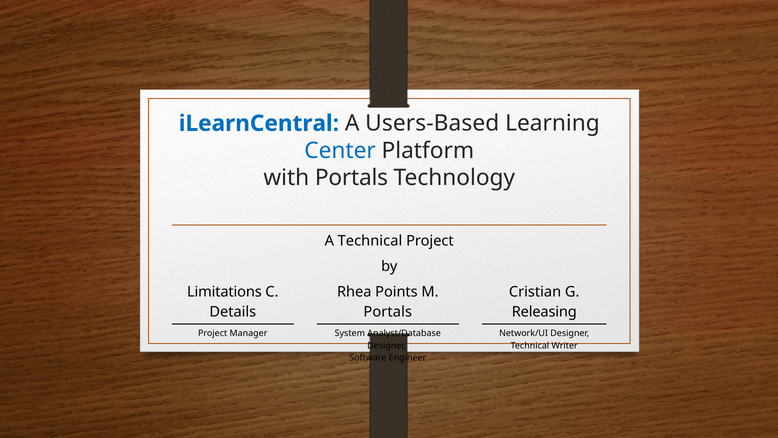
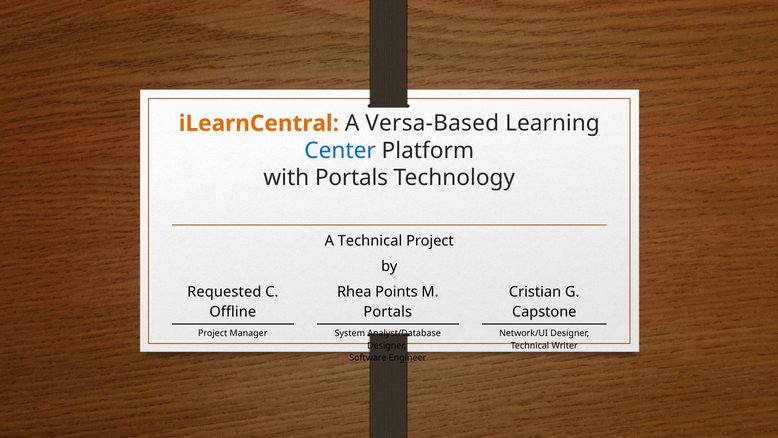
iLearnCentral colour: blue -> orange
Users-Based: Users-Based -> Versa-Based
Limitations: Limitations -> Requested
Details: Details -> Offline
Releasing: Releasing -> Capstone
